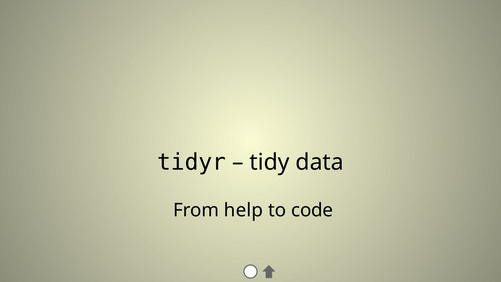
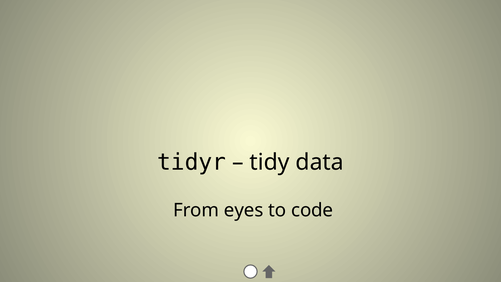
help: help -> eyes
